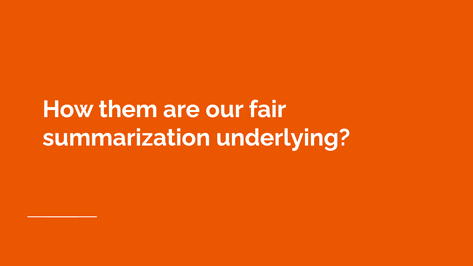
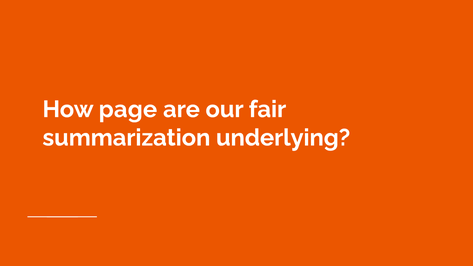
them: them -> page
